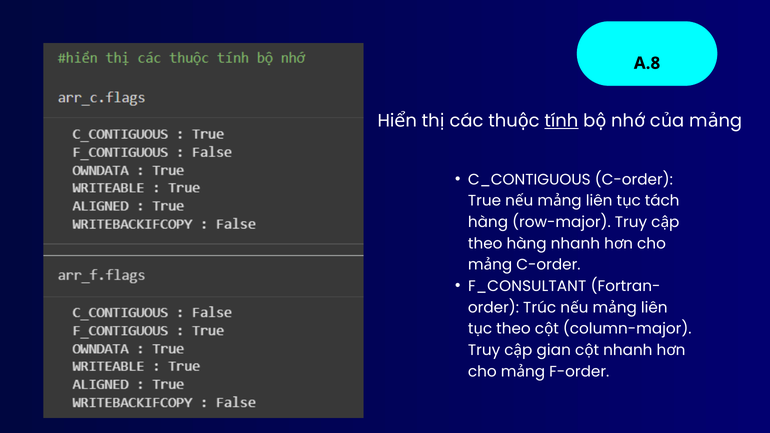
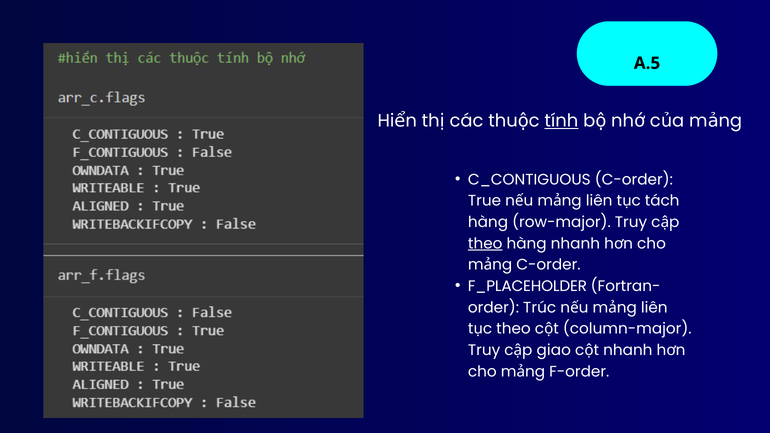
A.8: A.8 -> A.5
theo at (485, 244) underline: none -> present
F_CONSULTANT: F_CONSULTANT -> F_PLACEHOLDER
gian: gian -> giao
